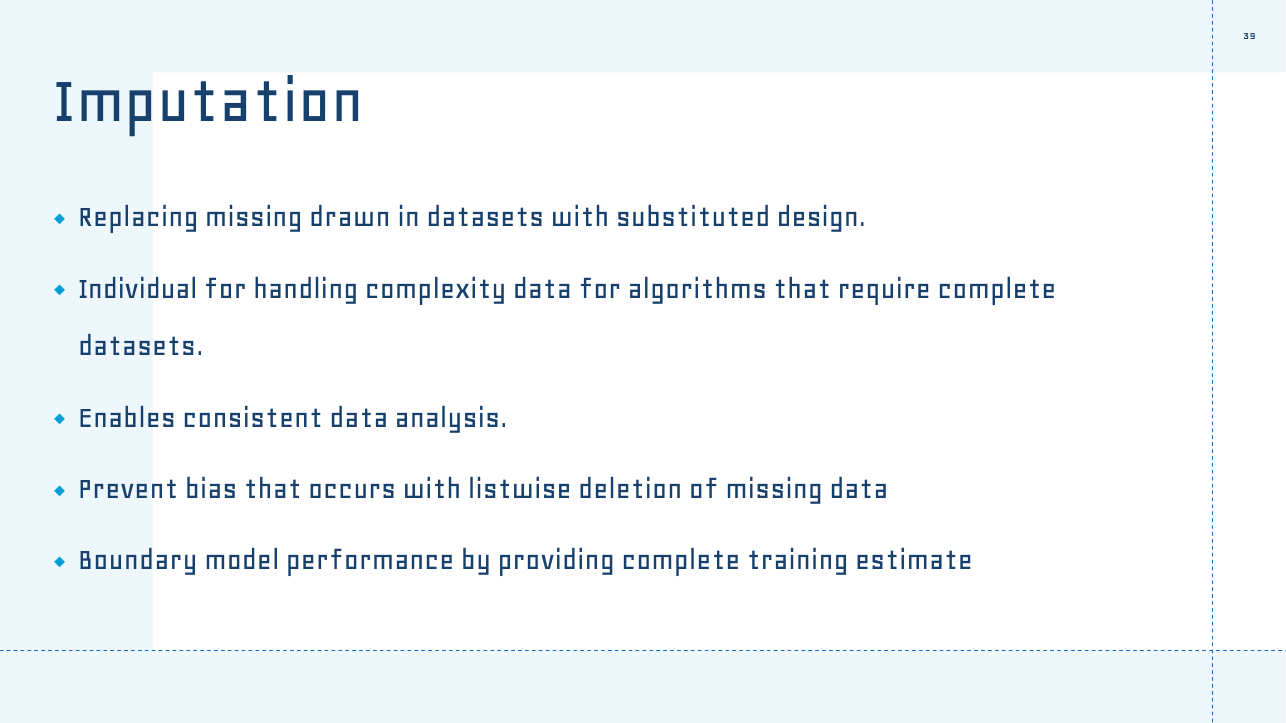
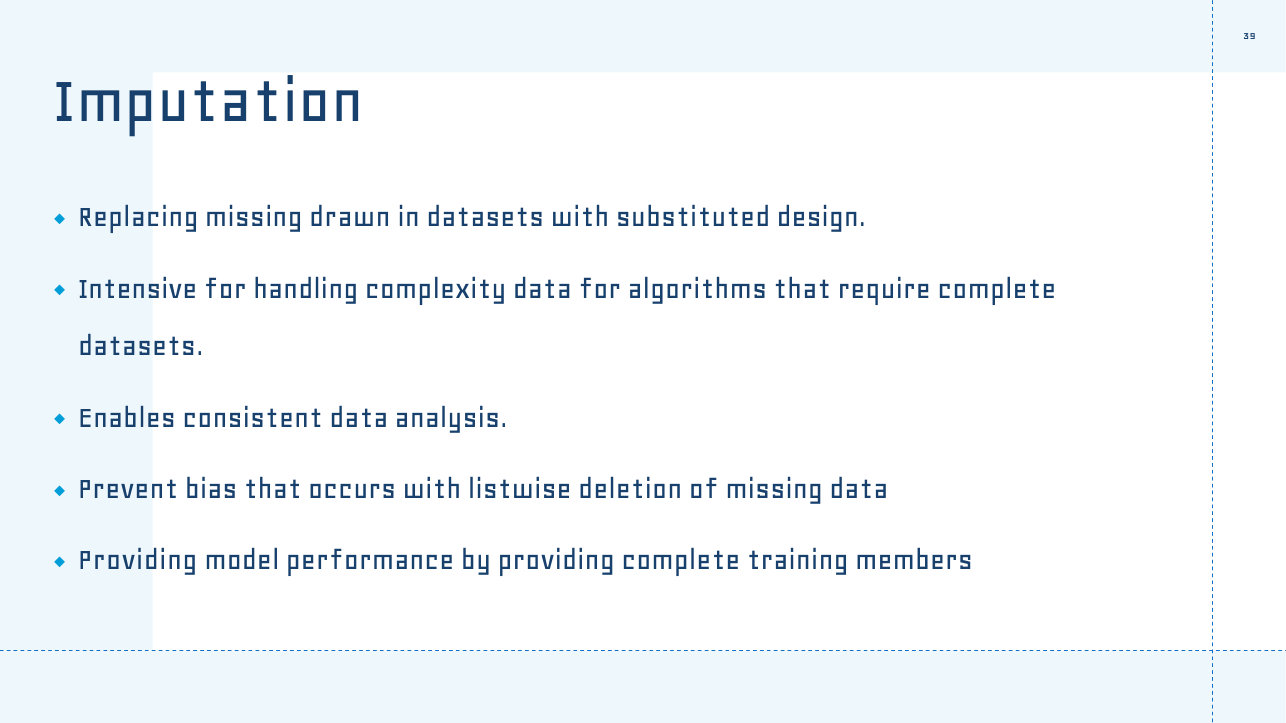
Individual: Individual -> Intensive
Boundary at (138, 559): Boundary -> Providing
estimate: estimate -> members
